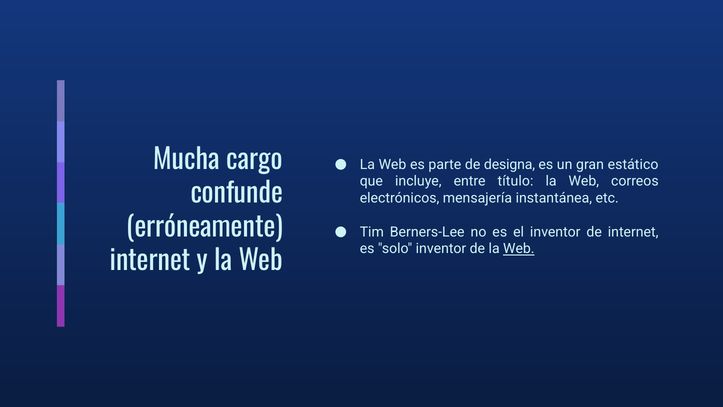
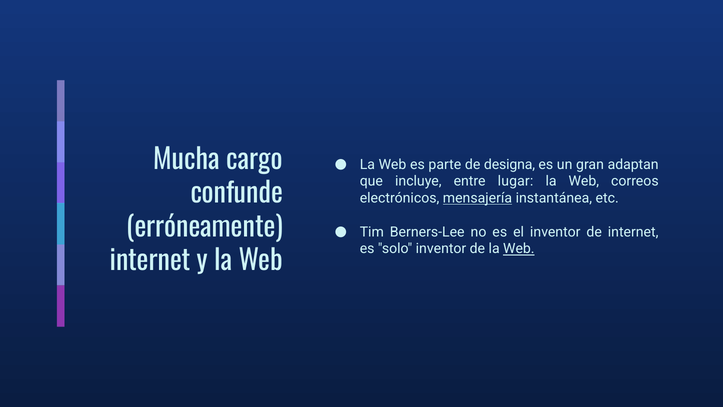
estático: estático -> adaptan
título: título -> lugar
mensajería underline: none -> present
